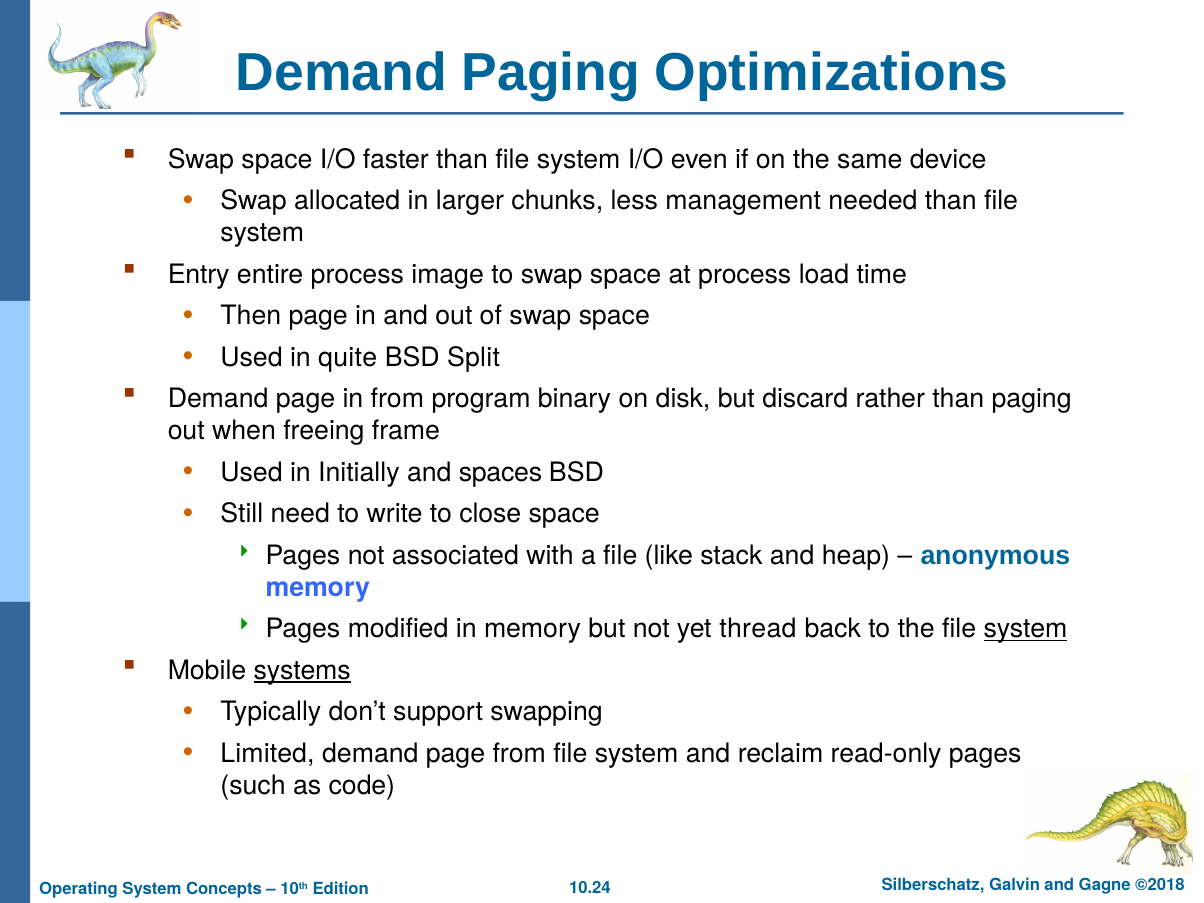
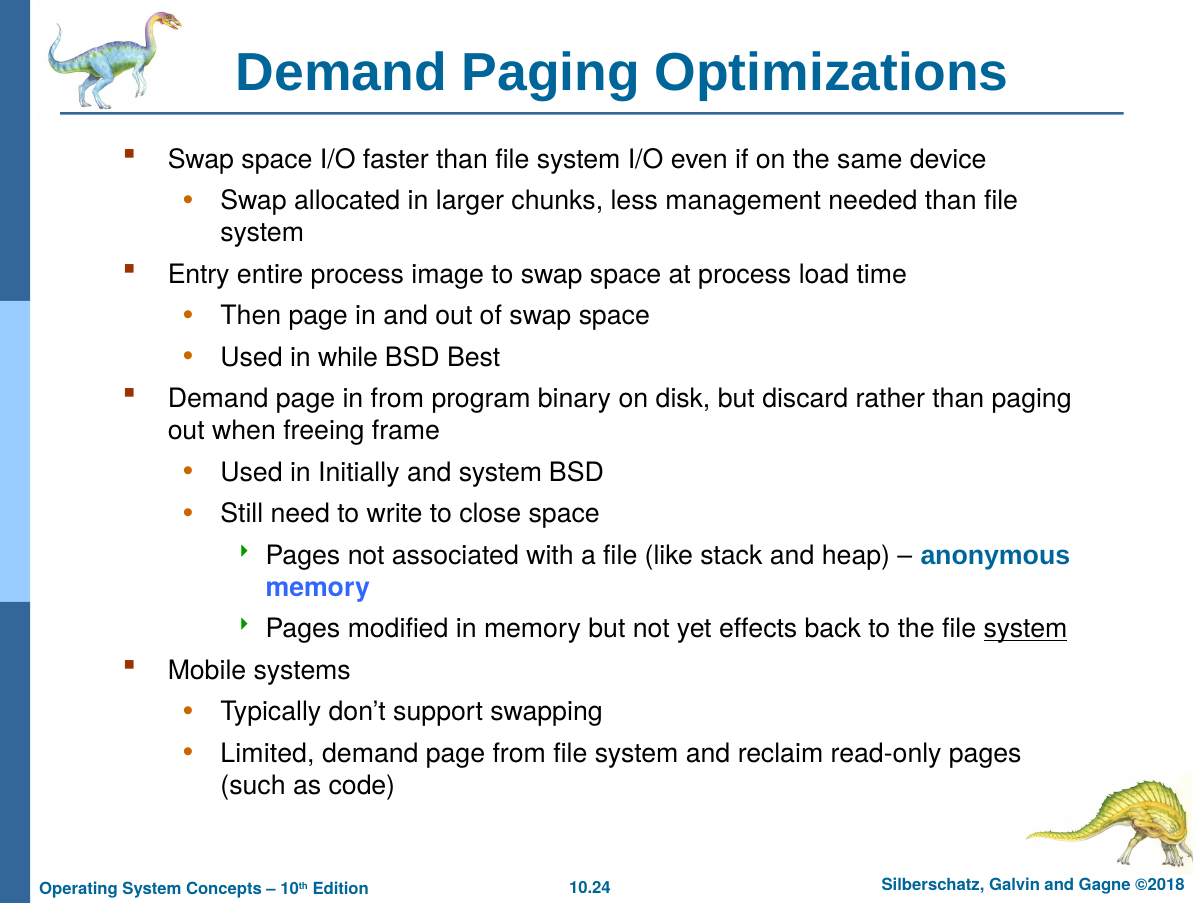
quite: quite -> while
Split: Split -> Best
and spaces: spaces -> system
thread: thread -> effects
systems underline: present -> none
